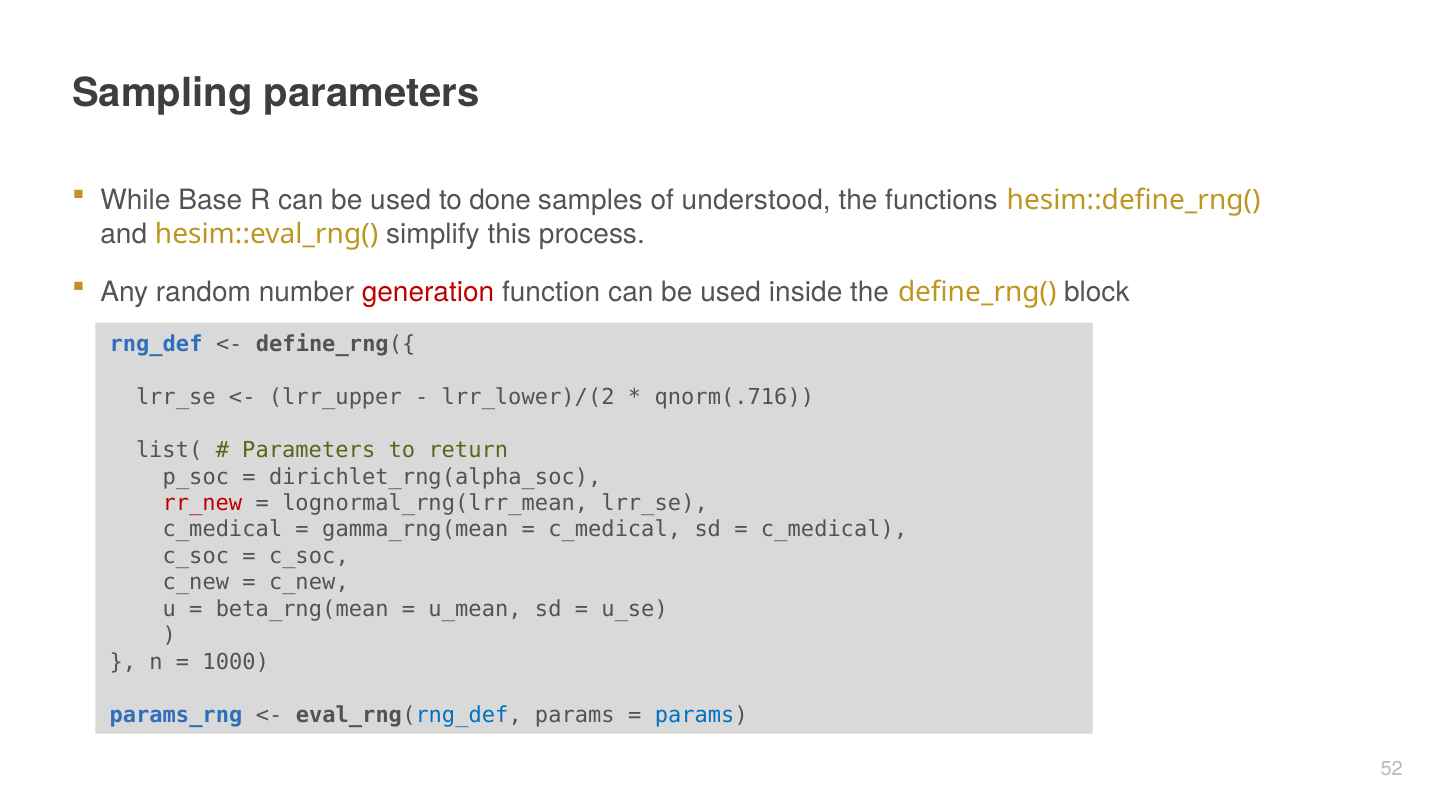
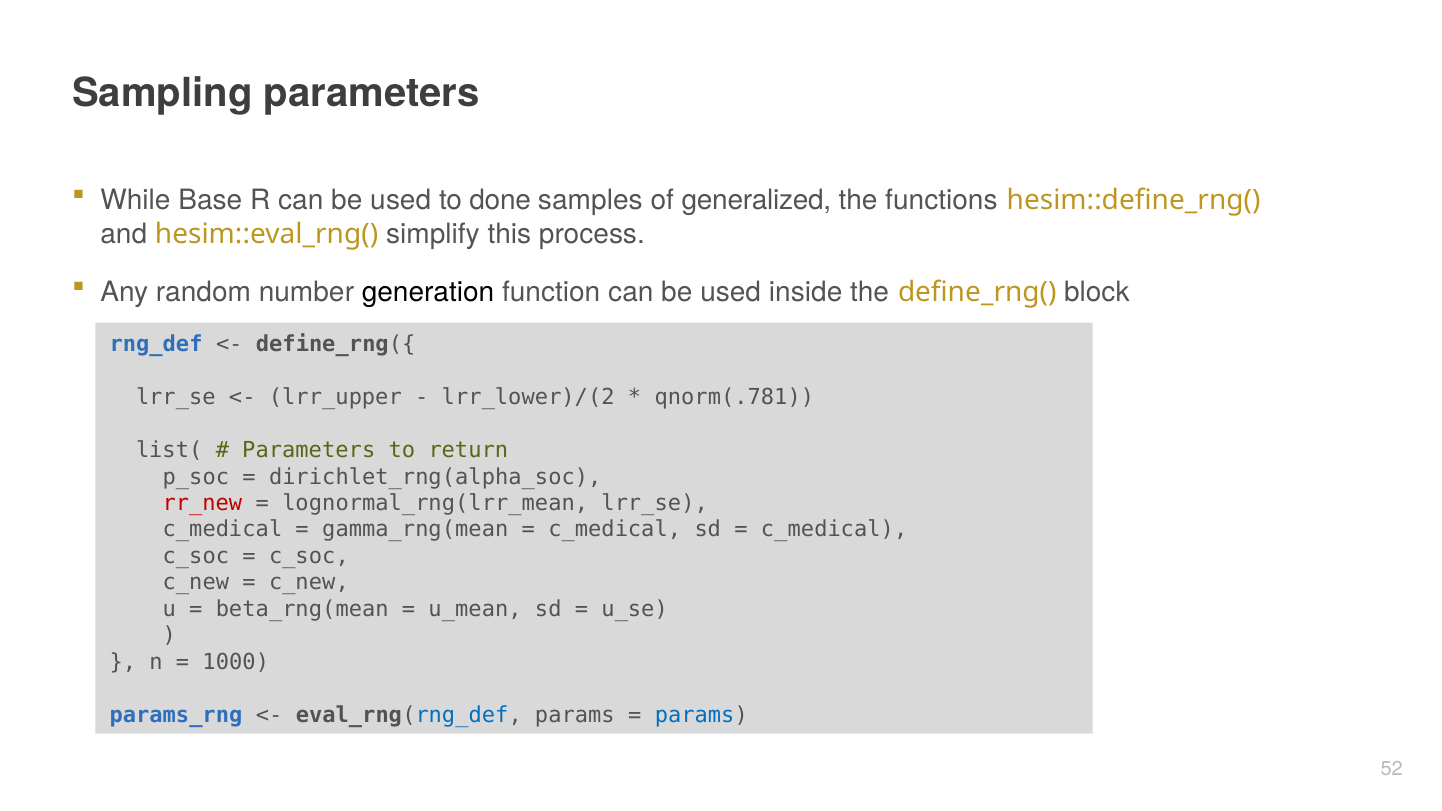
understood: understood -> generalized
generation colour: red -> black
qnorm(.716: qnorm(.716 -> qnorm(.781
